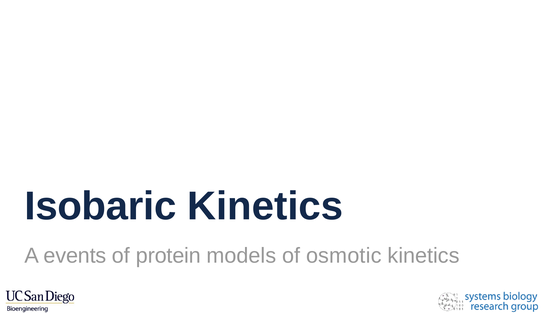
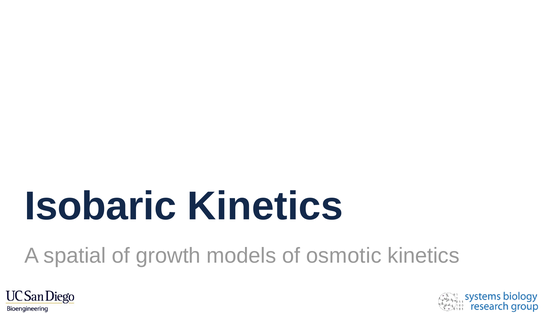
events: events -> spatial
protein: protein -> growth
